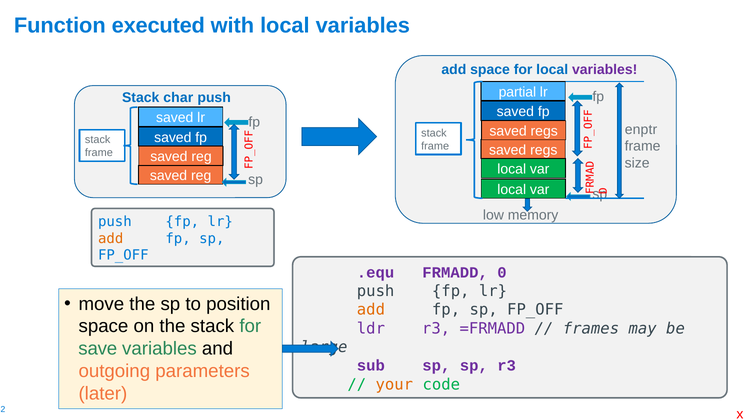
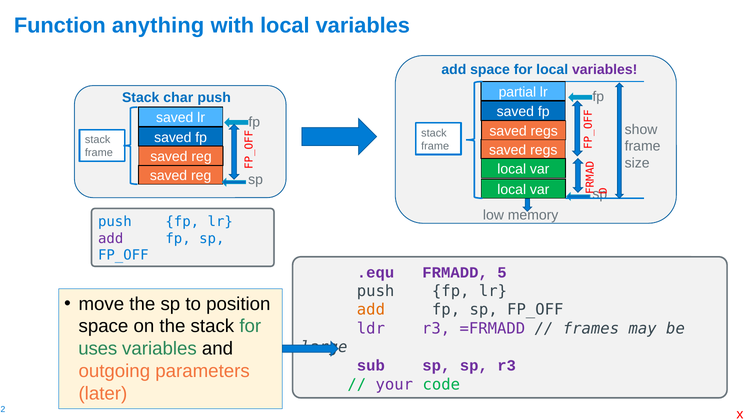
executed: executed -> anything
enptr: enptr -> show
add at (111, 238) colour: orange -> purple
0: 0 -> 5
save: save -> uses
your colour: orange -> purple
